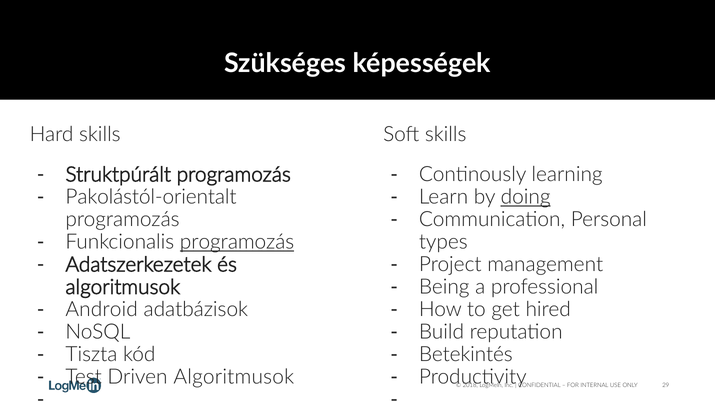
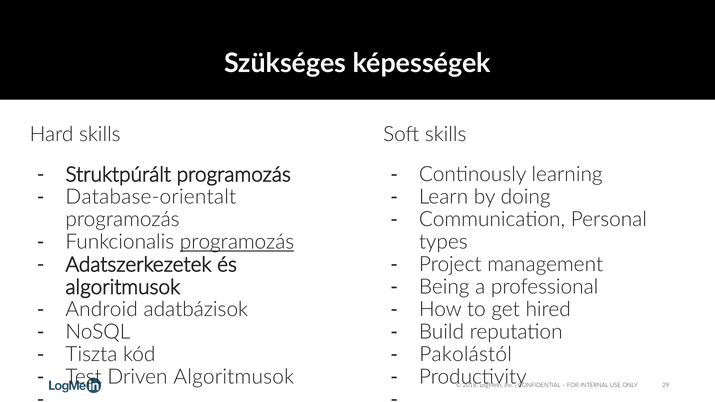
Pakolástól-orientalt: Pakolástól-orientalt -> Database-orientalt
doing underline: present -> none
Betekintés: Betekintés -> Pakolástól
